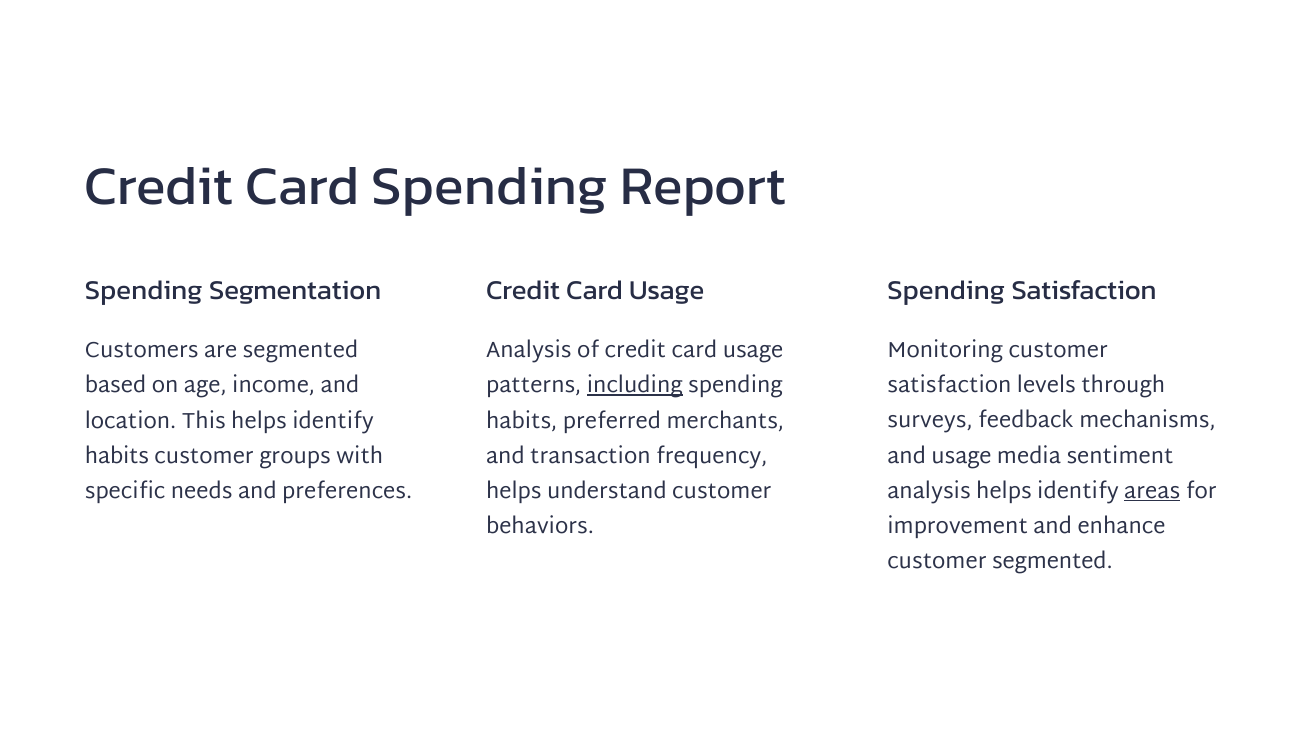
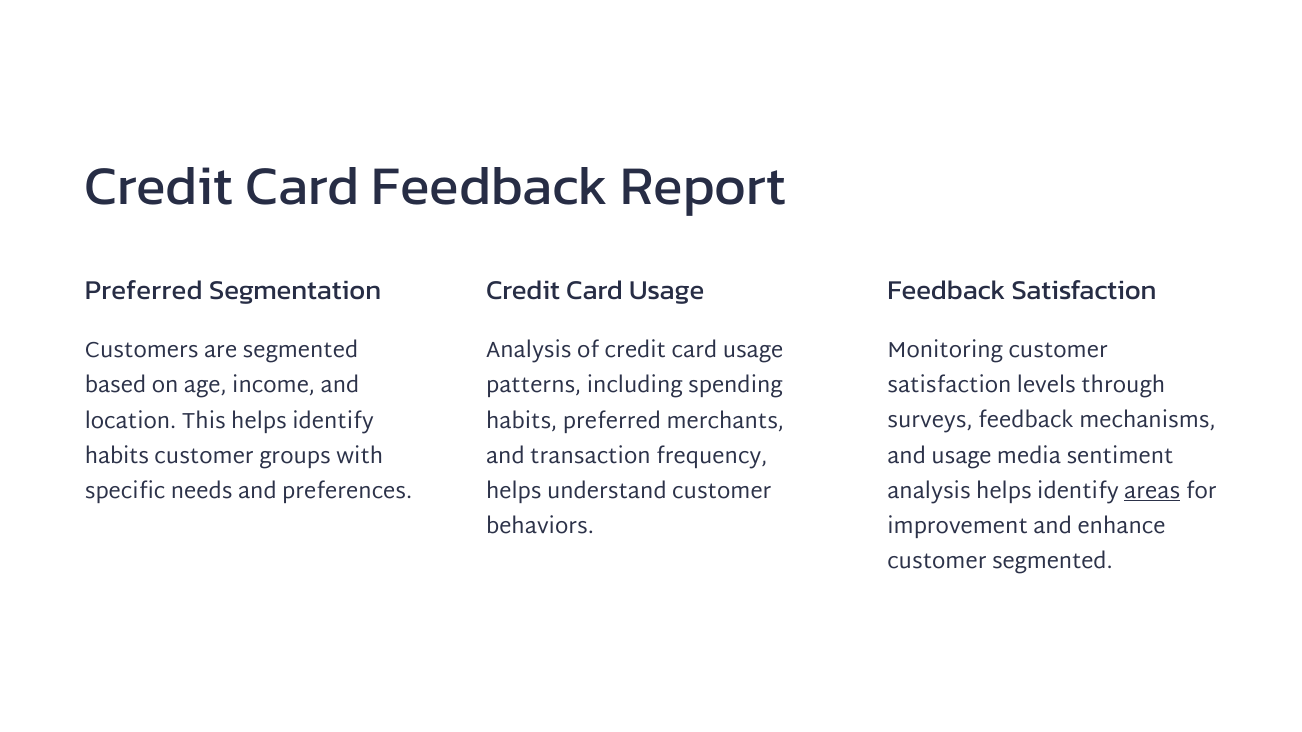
Card Spending: Spending -> Feedback
Spending at (144, 291): Spending -> Preferred
Spending at (946, 291): Spending -> Feedback
including underline: present -> none
